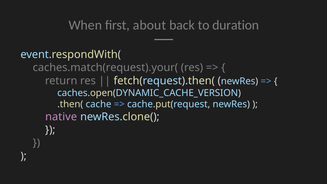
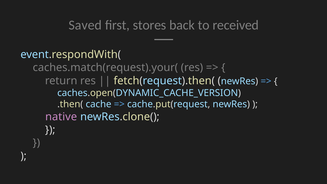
When: When -> Saved
about: about -> stores
duration: duration -> received
